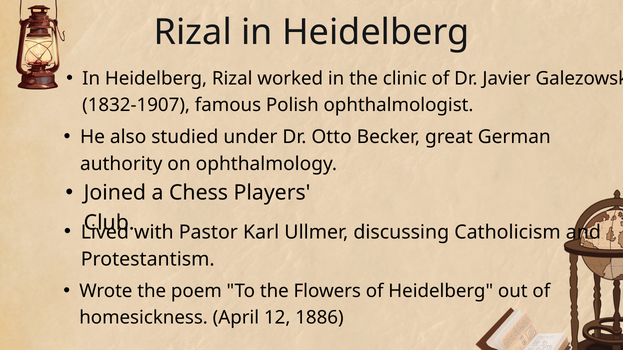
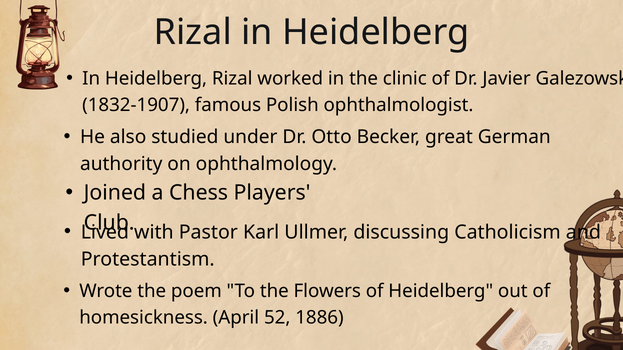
12: 12 -> 52
